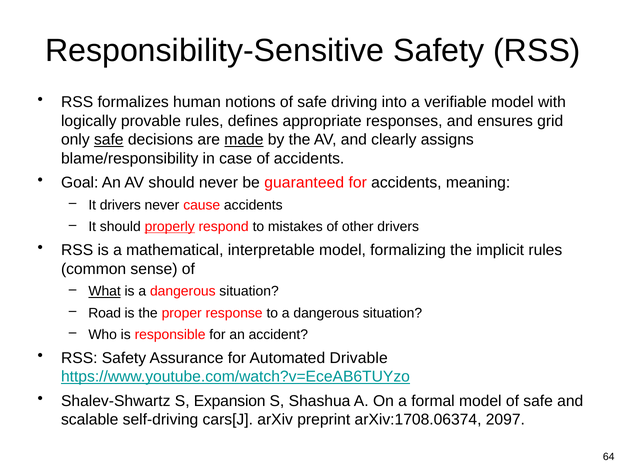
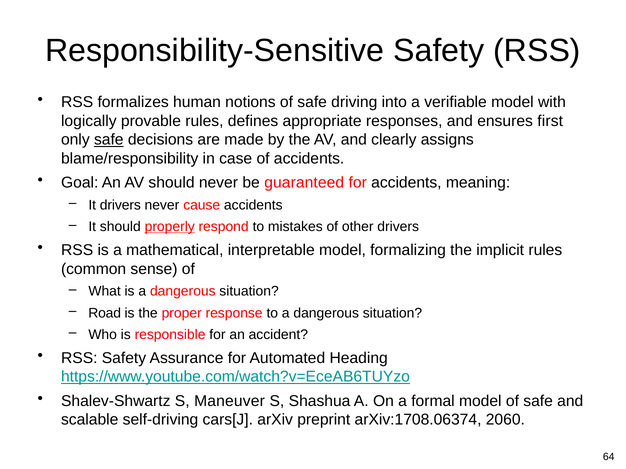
grid: grid -> first
made underline: present -> none
What underline: present -> none
Drivable: Drivable -> Heading
Expansion: Expansion -> Maneuver
2097: 2097 -> 2060
